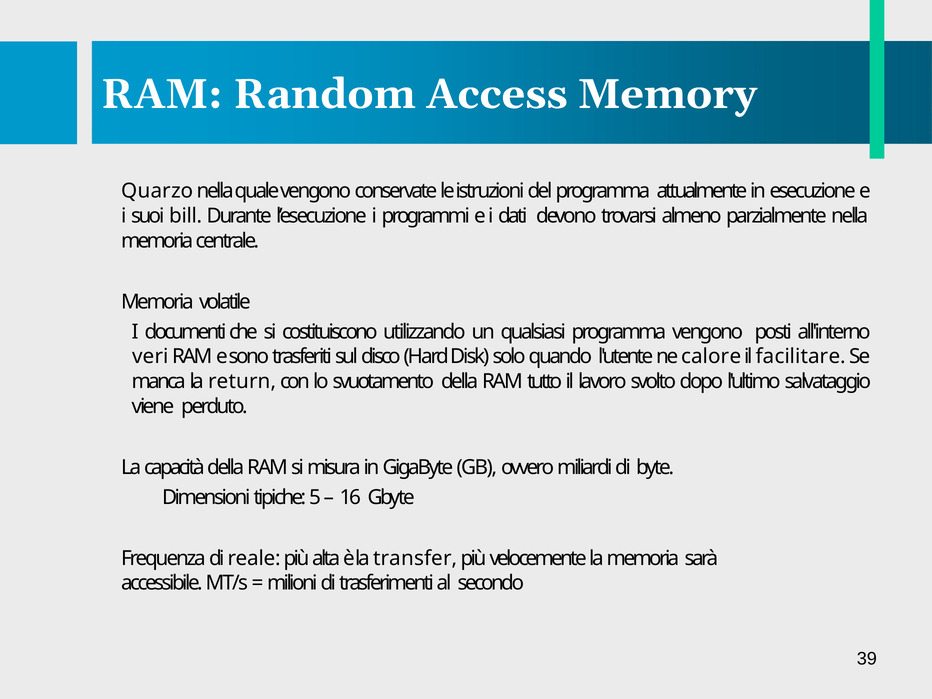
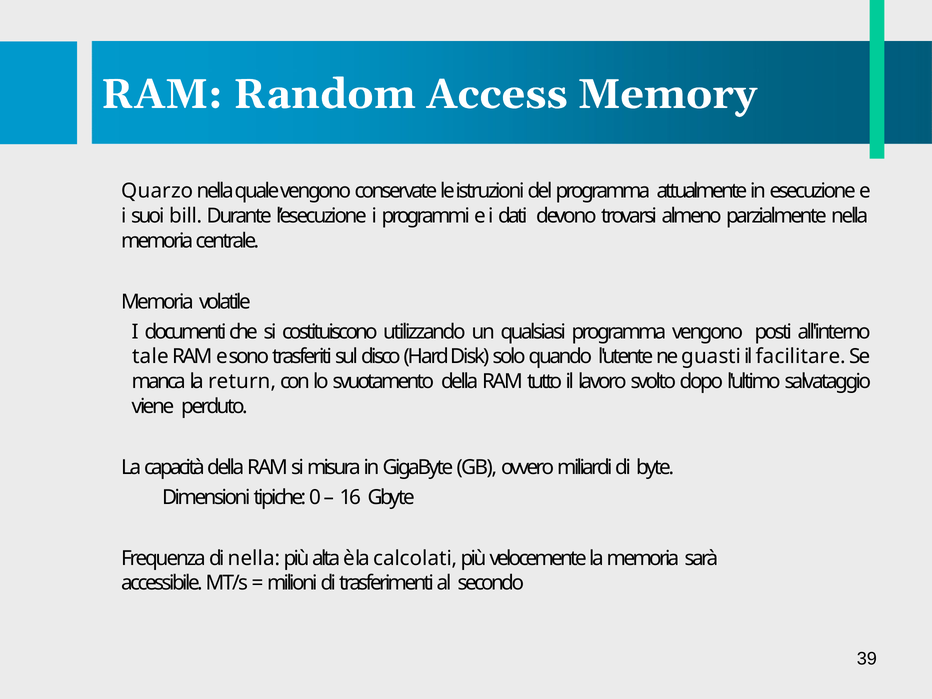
veri: veri -> tale
calore: calore -> guasti
5: 5 -> 0
di reale: reale -> nella
transfer: transfer -> calcolati
